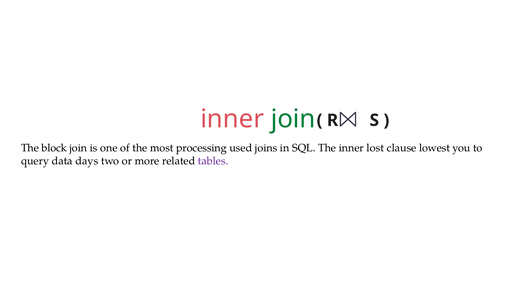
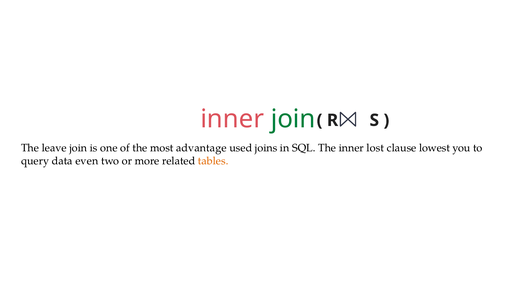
block: block -> leave
processing: processing -> advantage
days: days -> even
tables colour: purple -> orange
